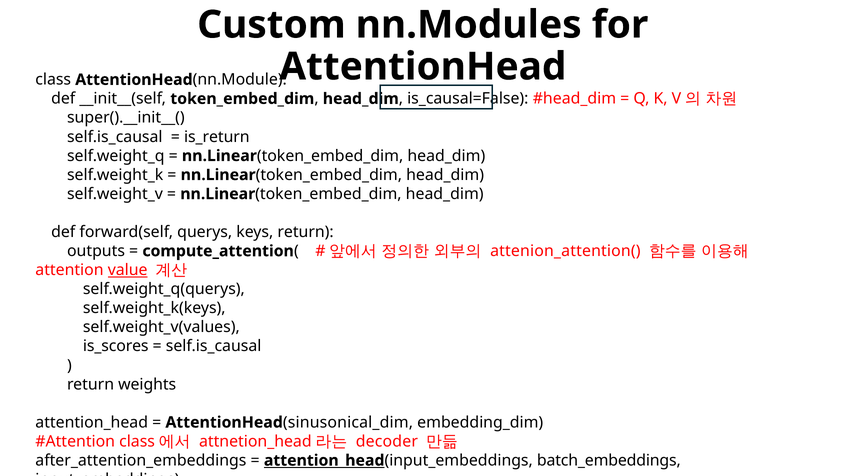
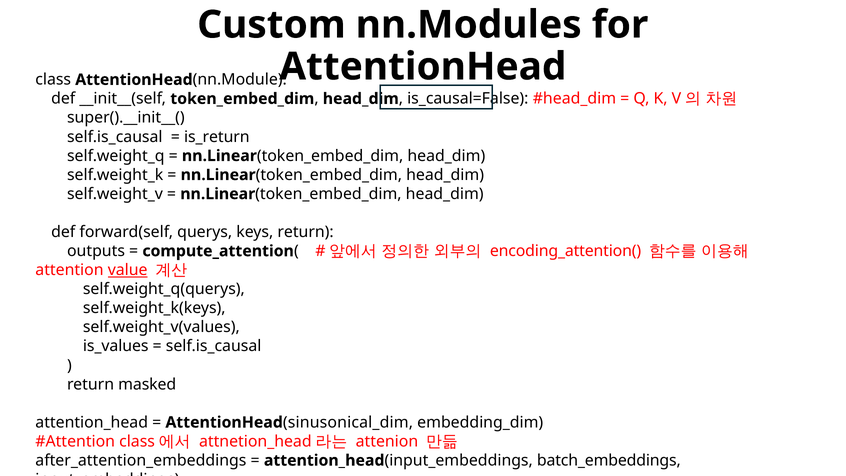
attenion_attention(: attenion_attention( -> encoding_attention(
is_scores: is_scores -> is_values
weights: weights -> masked
decoder: decoder -> attenion
attention_head at (324, 460) underline: present -> none
